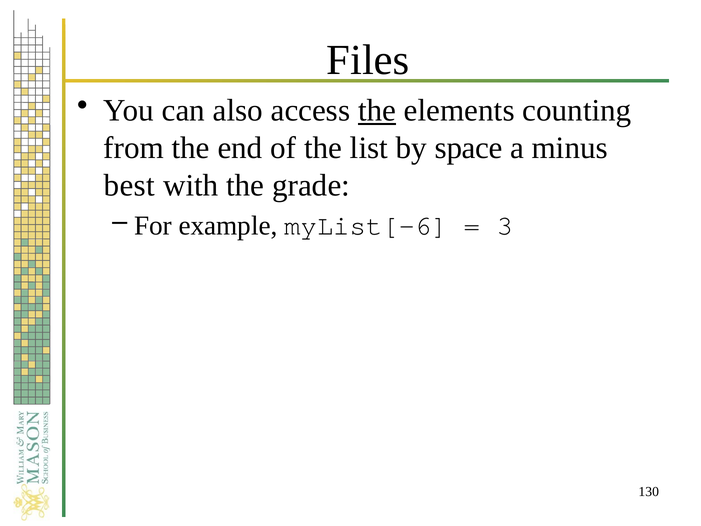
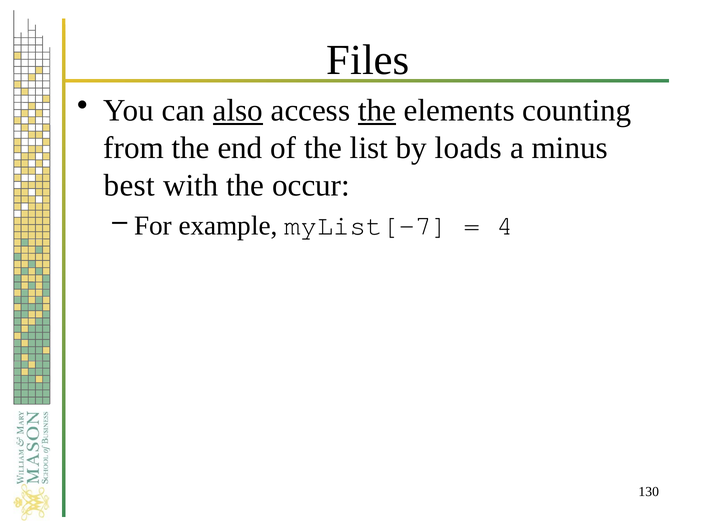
also underline: none -> present
space: space -> loads
grade: grade -> occur
myList[-6: myList[-6 -> myList[-7
3: 3 -> 4
